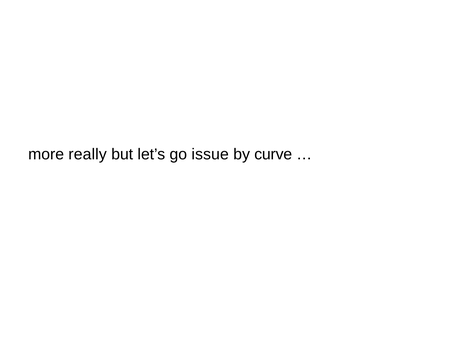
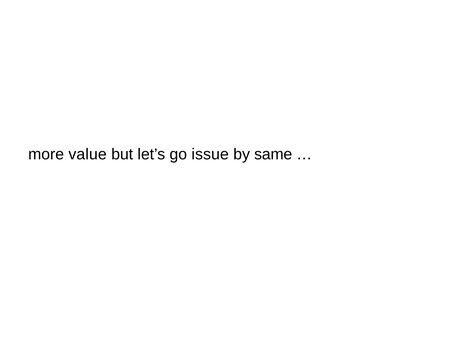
really: really -> value
curve: curve -> same
